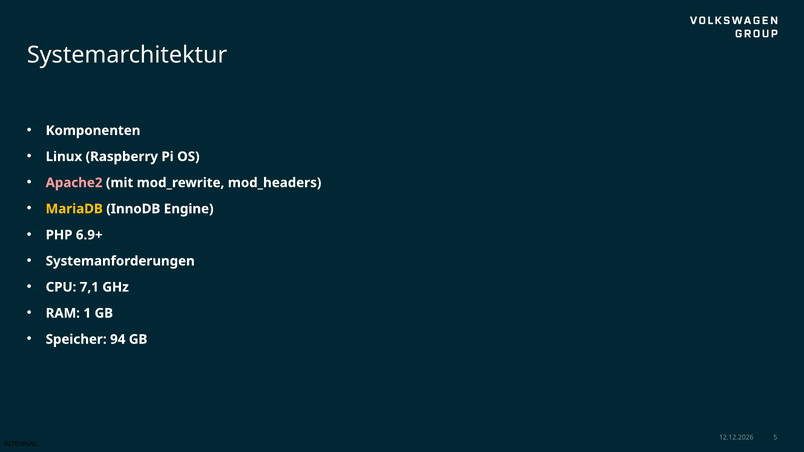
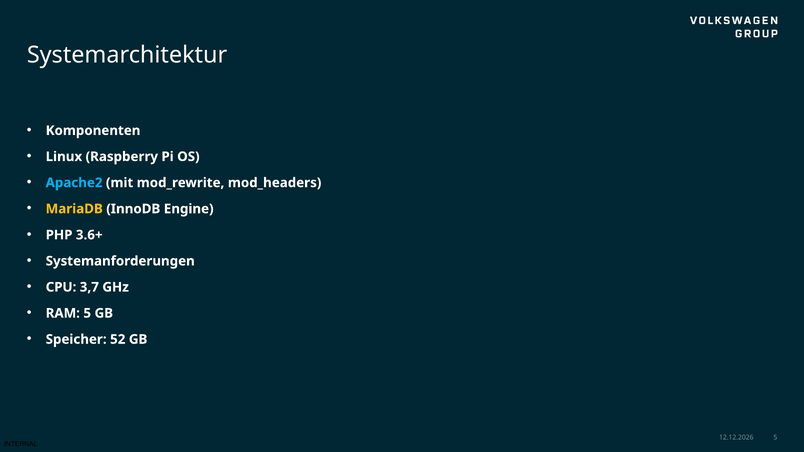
Apache2 colour: pink -> light blue
6.9+: 6.9+ -> 3.6+
7,1: 7,1 -> 3,7
RAM 1: 1 -> 5
94: 94 -> 52
